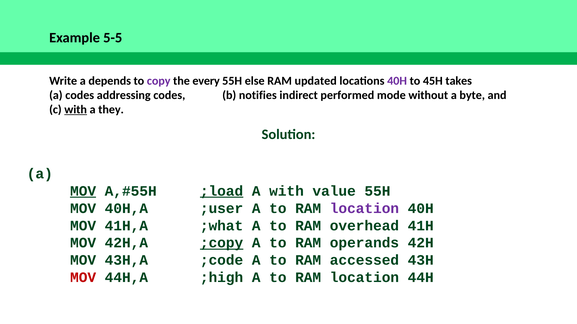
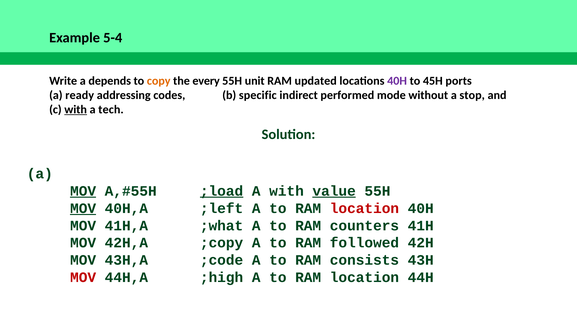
5-5: 5-5 -> 5-4
copy colour: purple -> orange
else: else -> unit
takes: takes -> ports
a codes: codes -> ready
notifies: notifies -> specific
byte: byte -> stop
they: they -> tech
value underline: none -> present
MOV at (83, 209) underline: none -> present
;user: ;user -> ;left
location at (364, 209) colour: purple -> red
overhead: overhead -> counters
;copy underline: present -> none
operands: operands -> followed
accessed: accessed -> consists
